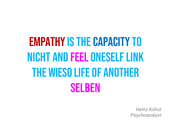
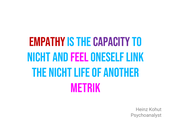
capacity colour: blue -> purple
the wieso: wieso -> nicht
selben: selben -> metrik
